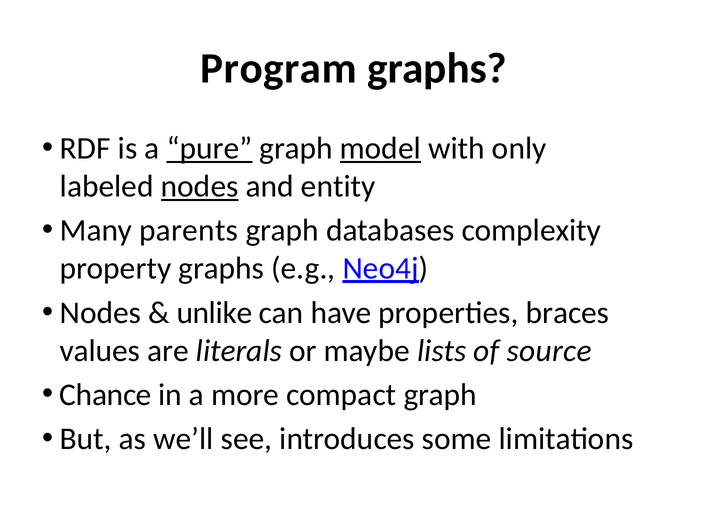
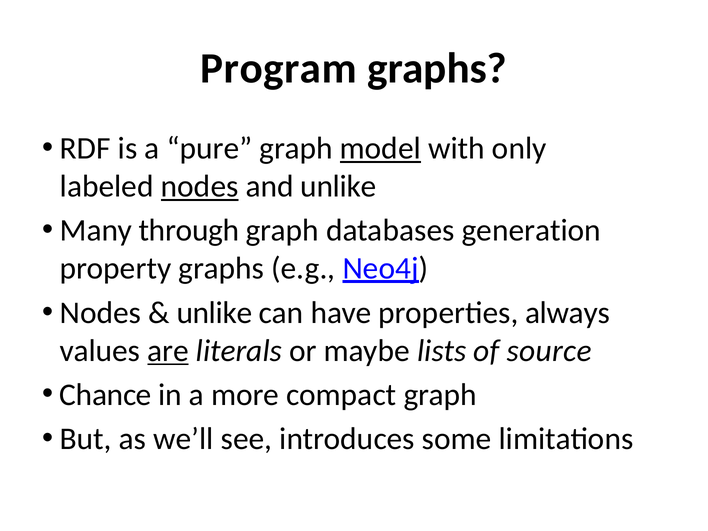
pure underline: present -> none
and entity: entity -> unlike
parents: parents -> through
complexity: complexity -> generation
braces: braces -> always
are underline: none -> present
